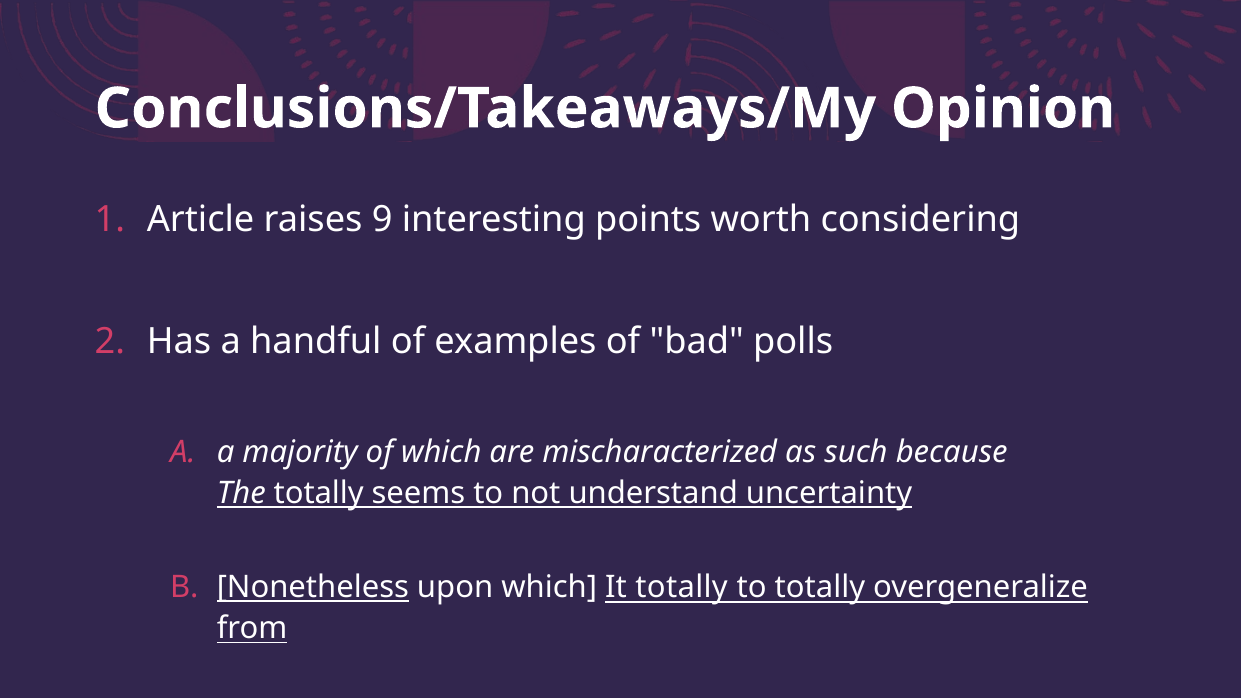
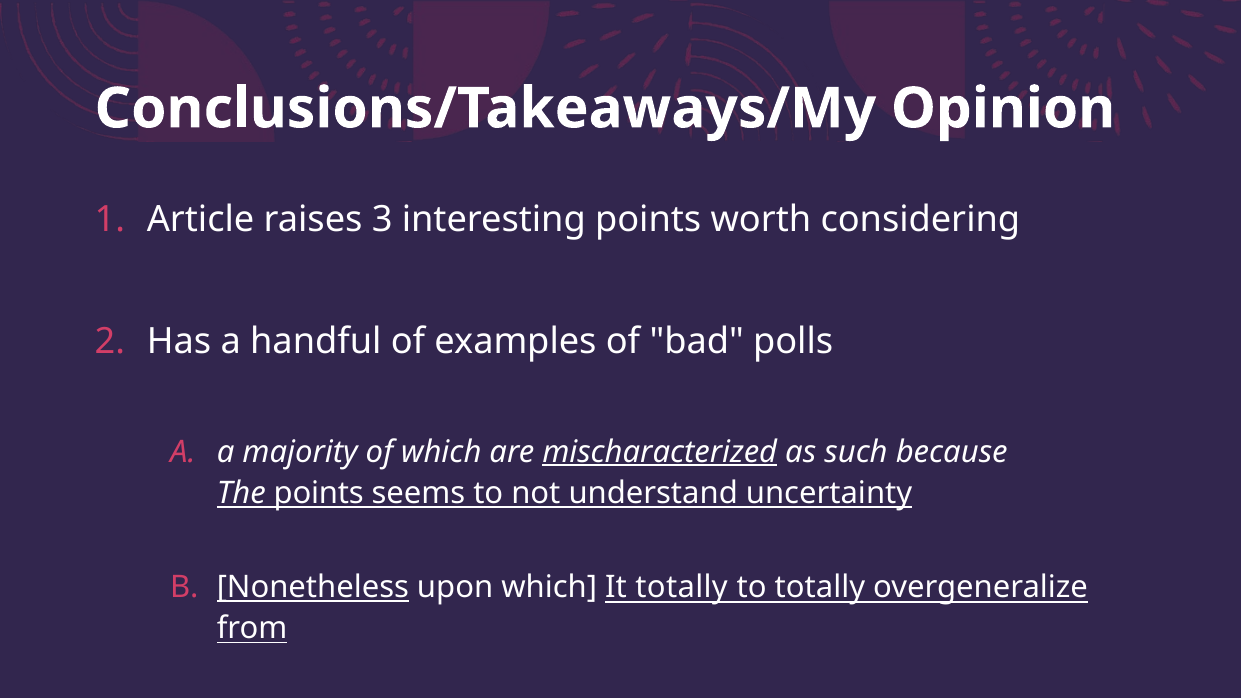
9: 9 -> 3
mischaracterized underline: none -> present
The totally: totally -> points
